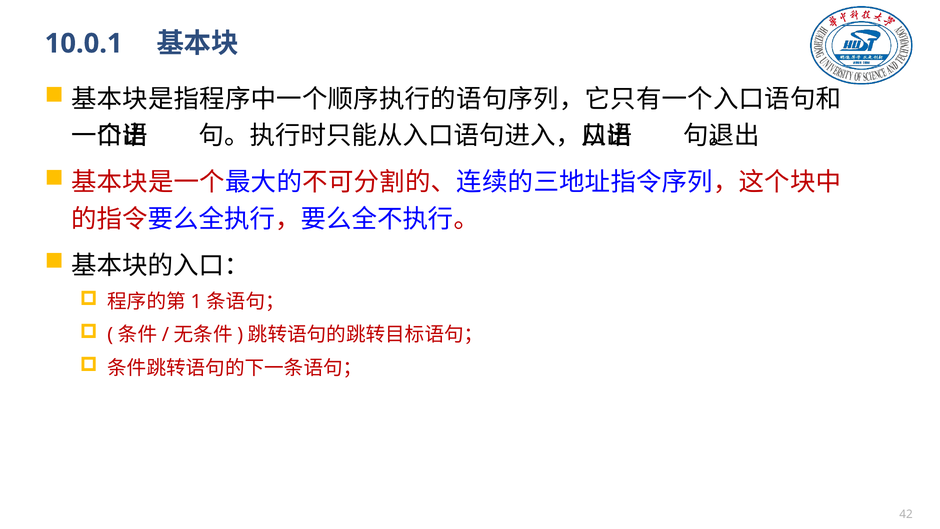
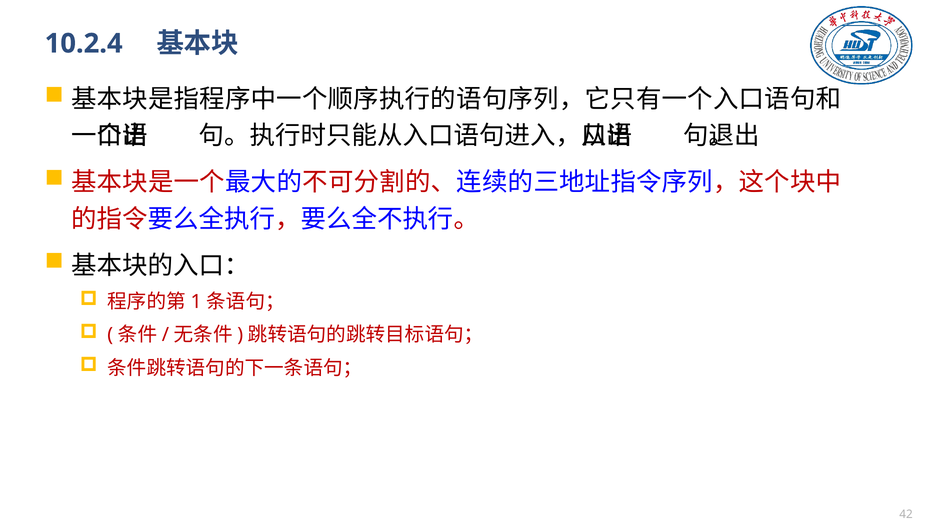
10.0.1: 10.0.1 -> 10.2.4
